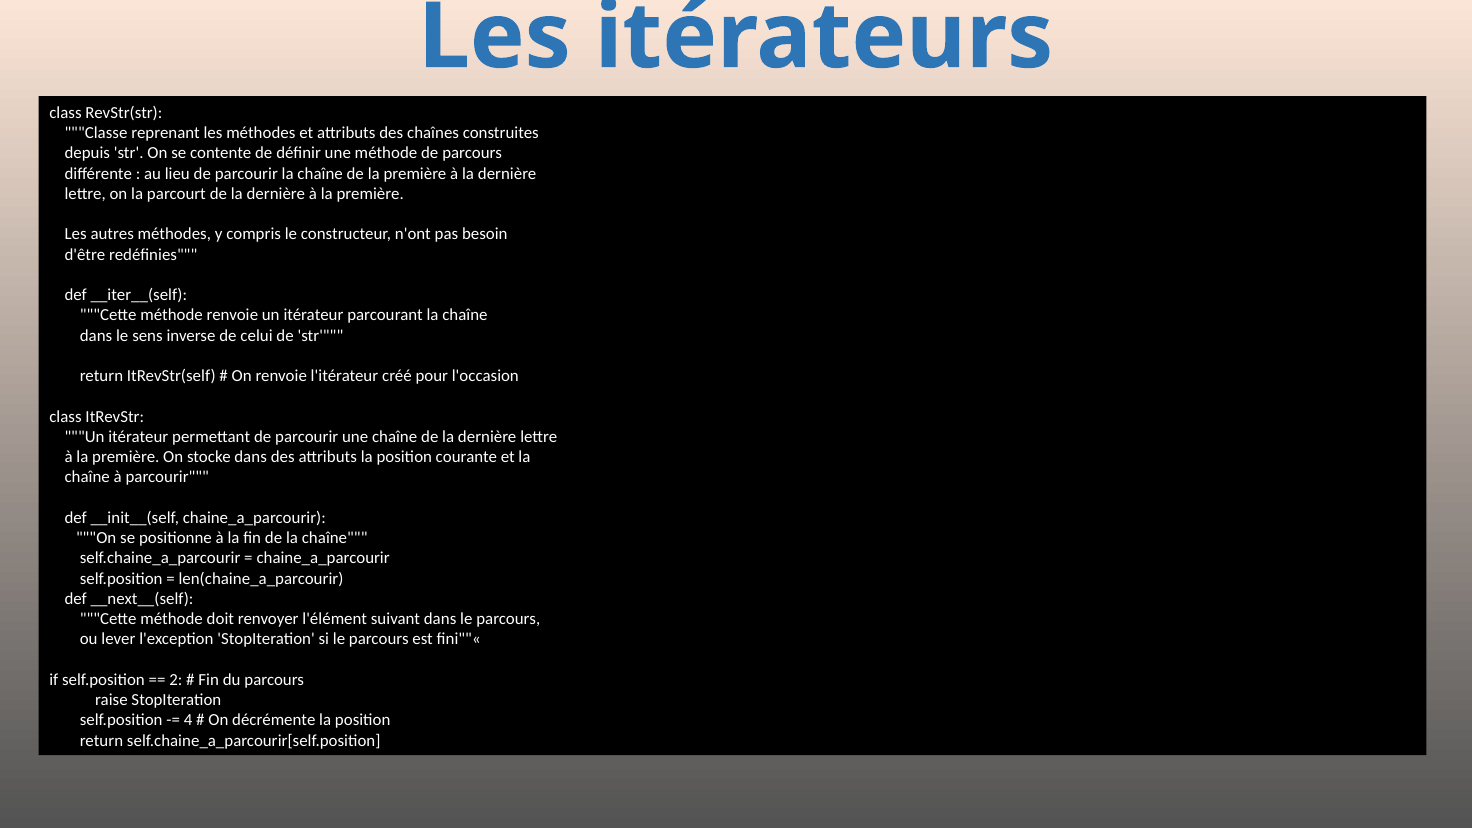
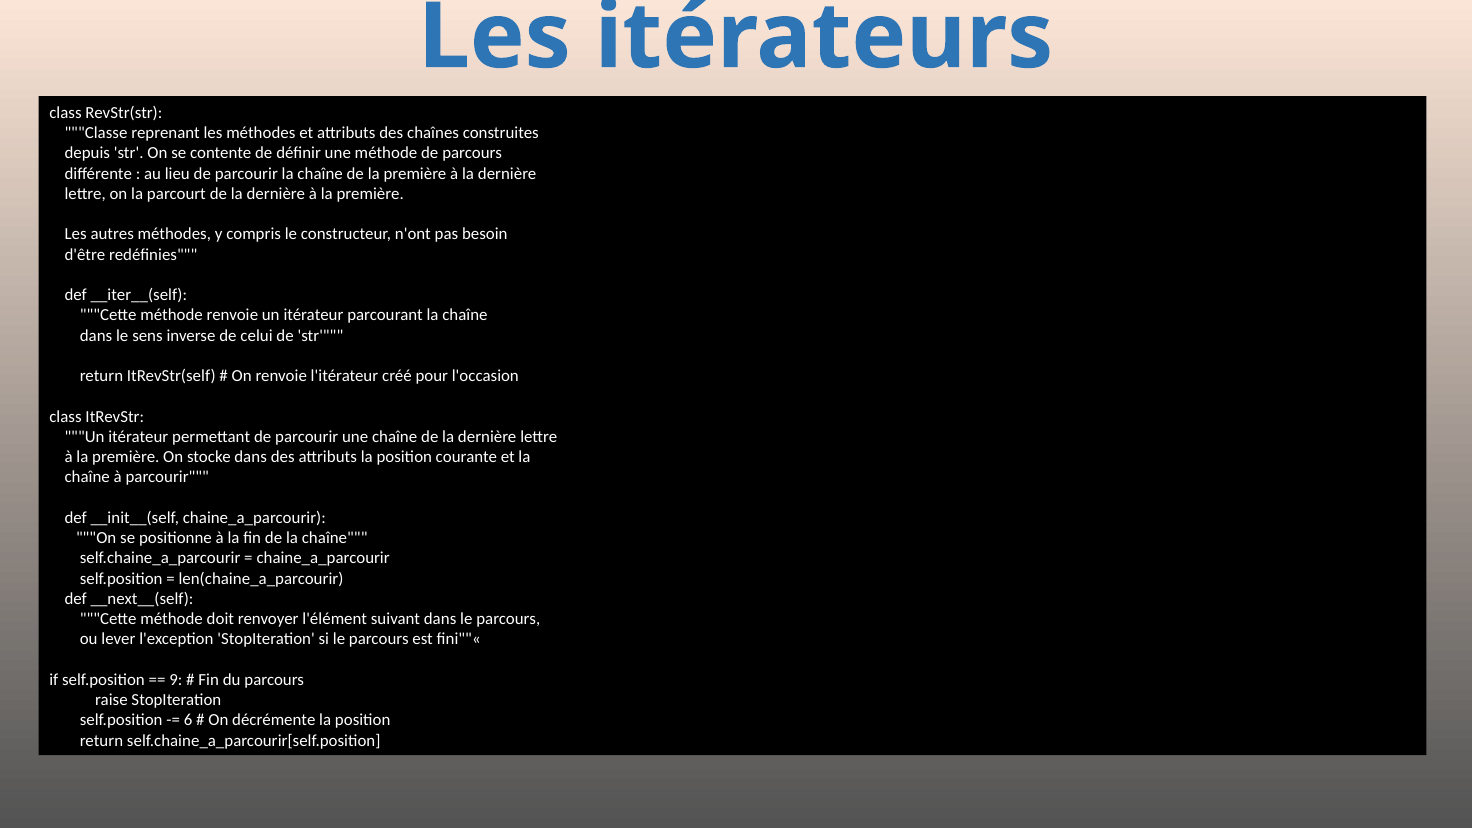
2: 2 -> 9
4: 4 -> 6
